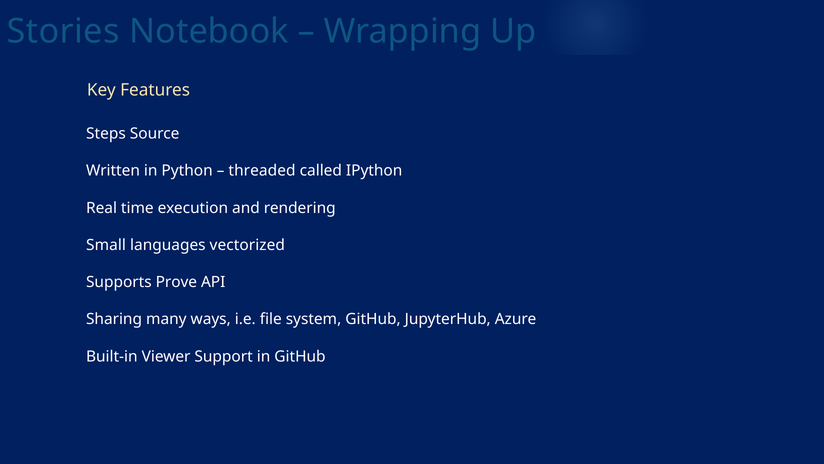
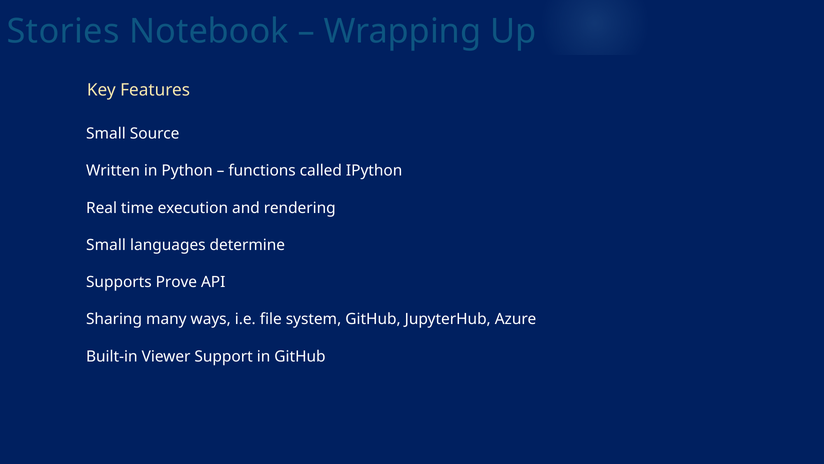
Steps at (106, 134): Steps -> Small
threaded: threaded -> functions
vectorized: vectorized -> determine
